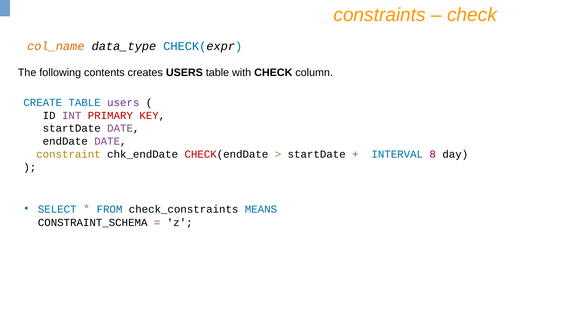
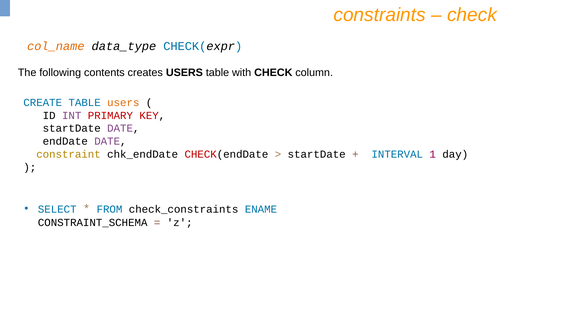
users at (123, 102) colour: purple -> orange
8: 8 -> 1
MEANS: MEANS -> ENAME
